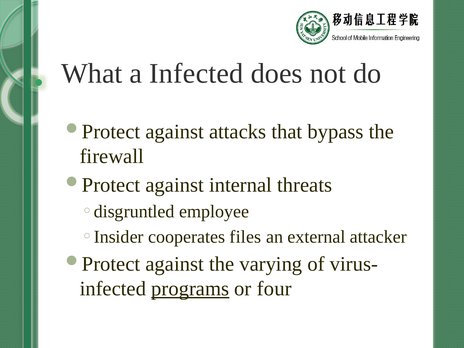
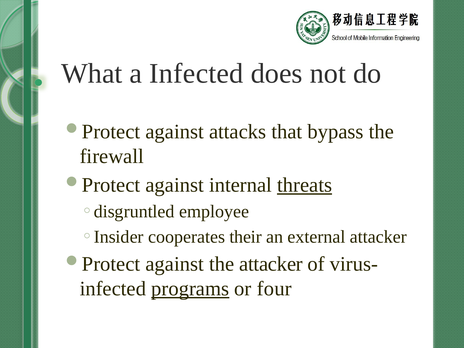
threats underline: none -> present
files: files -> their
the varying: varying -> attacker
